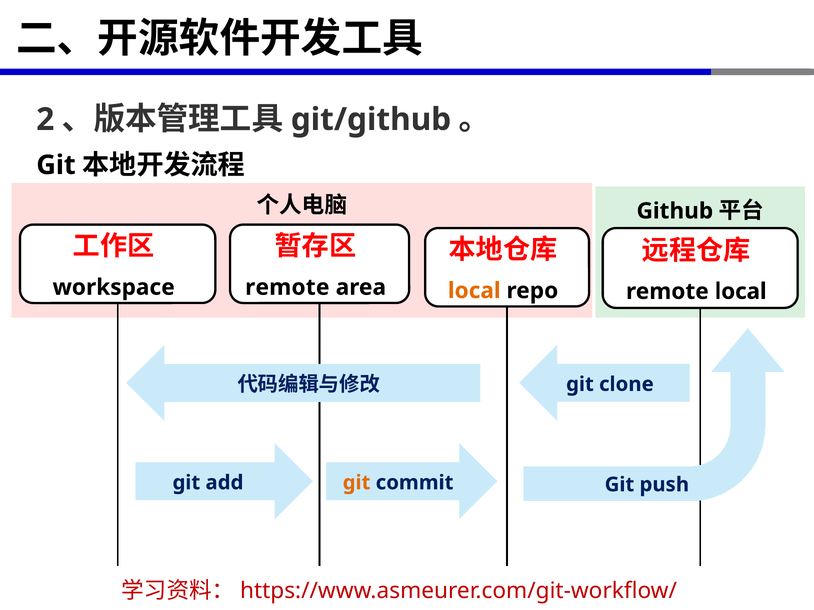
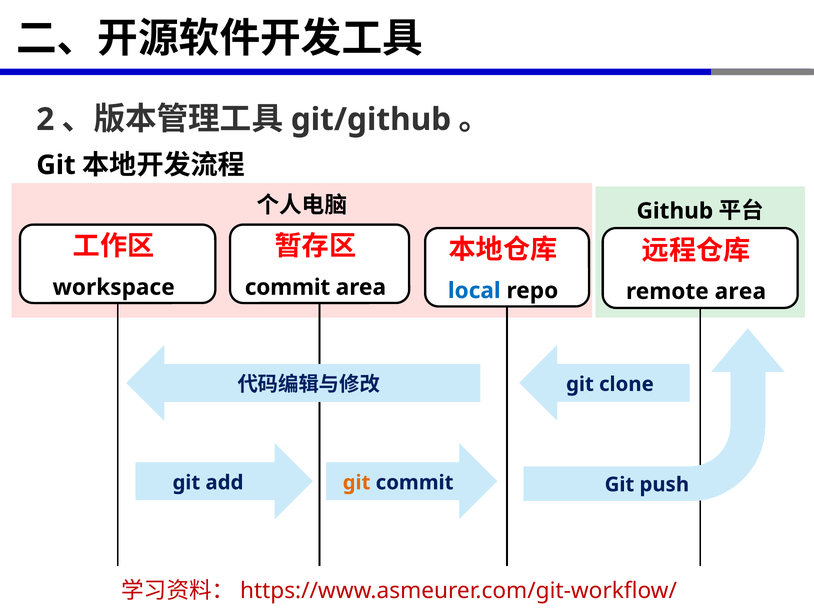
remote at (287, 288): remote -> commit
local at (474, 291) colour: orange -> blue
remote local: local -> area
